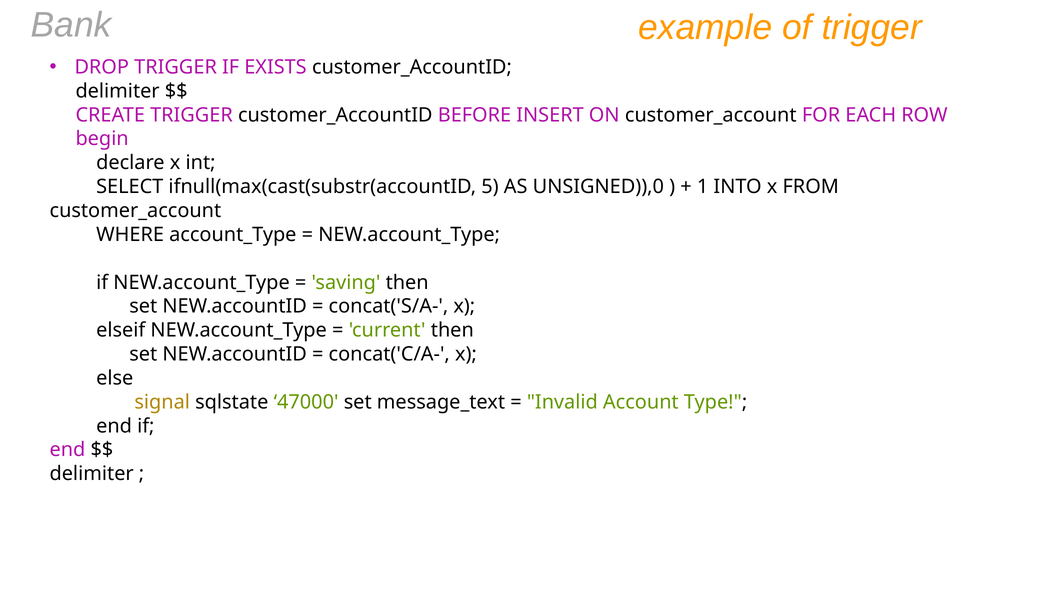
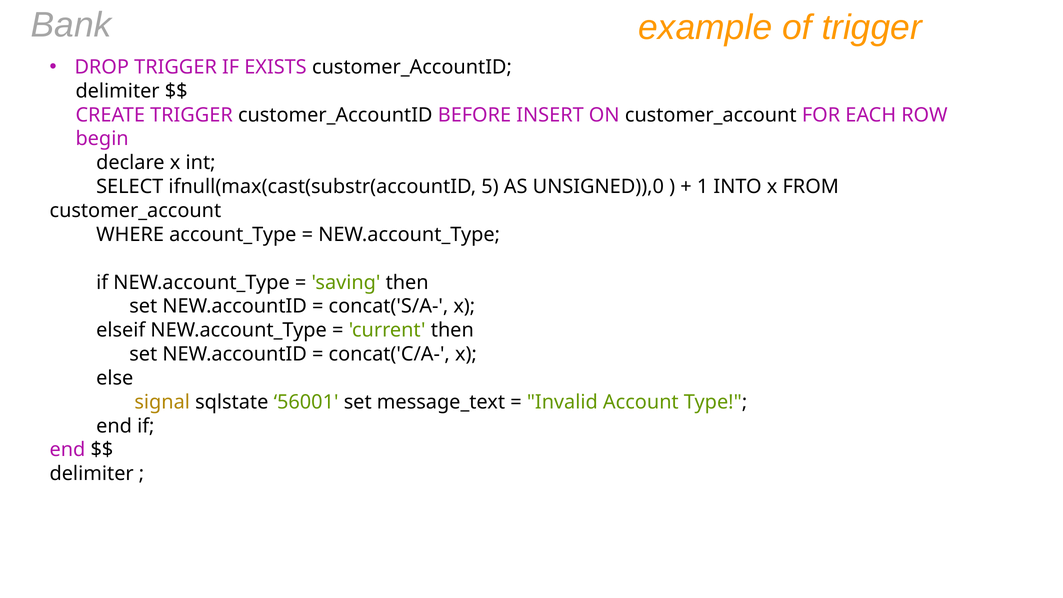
47000: 47000 -> 56001
